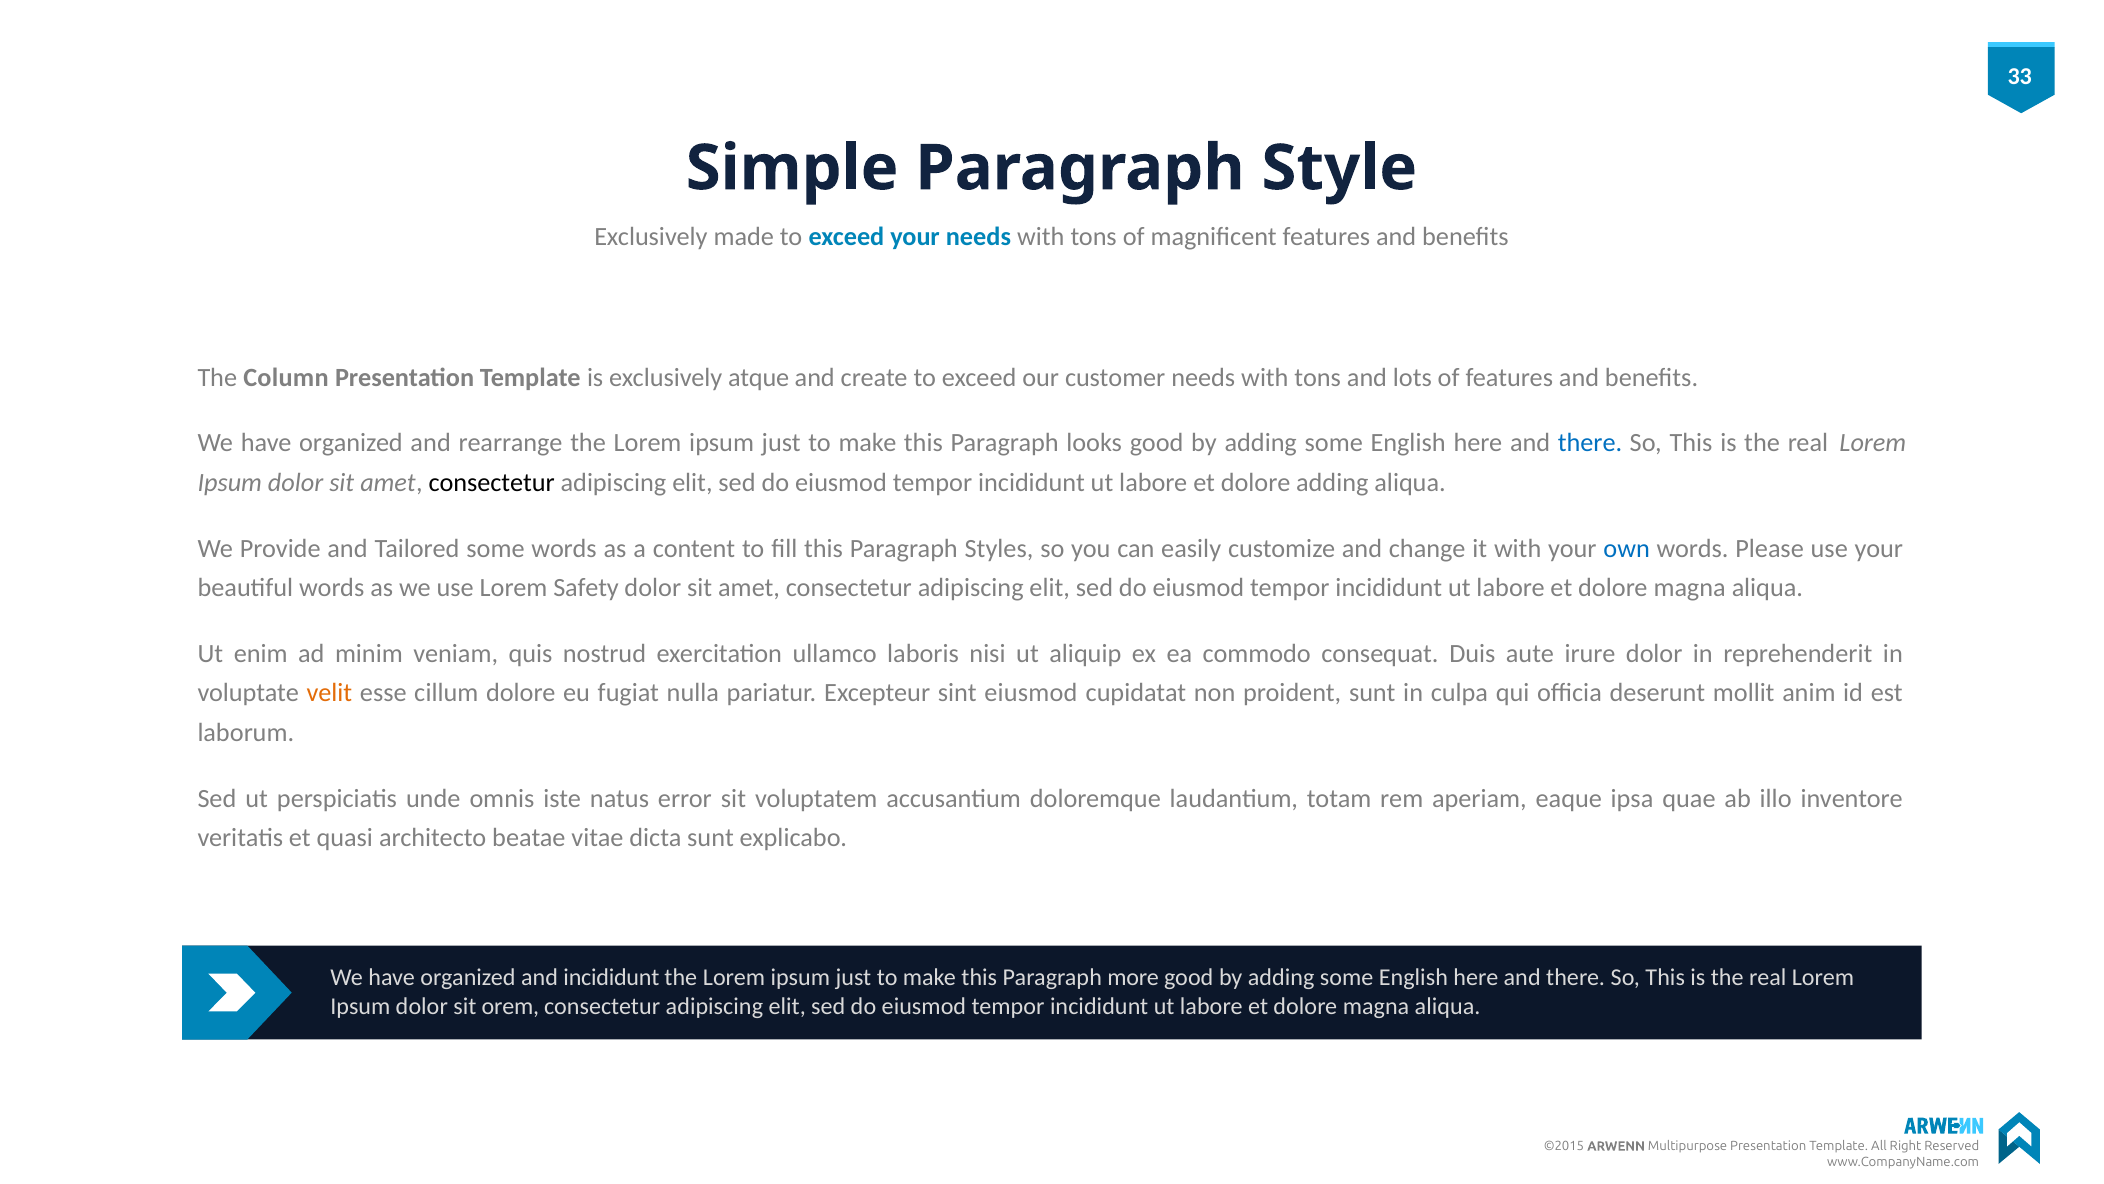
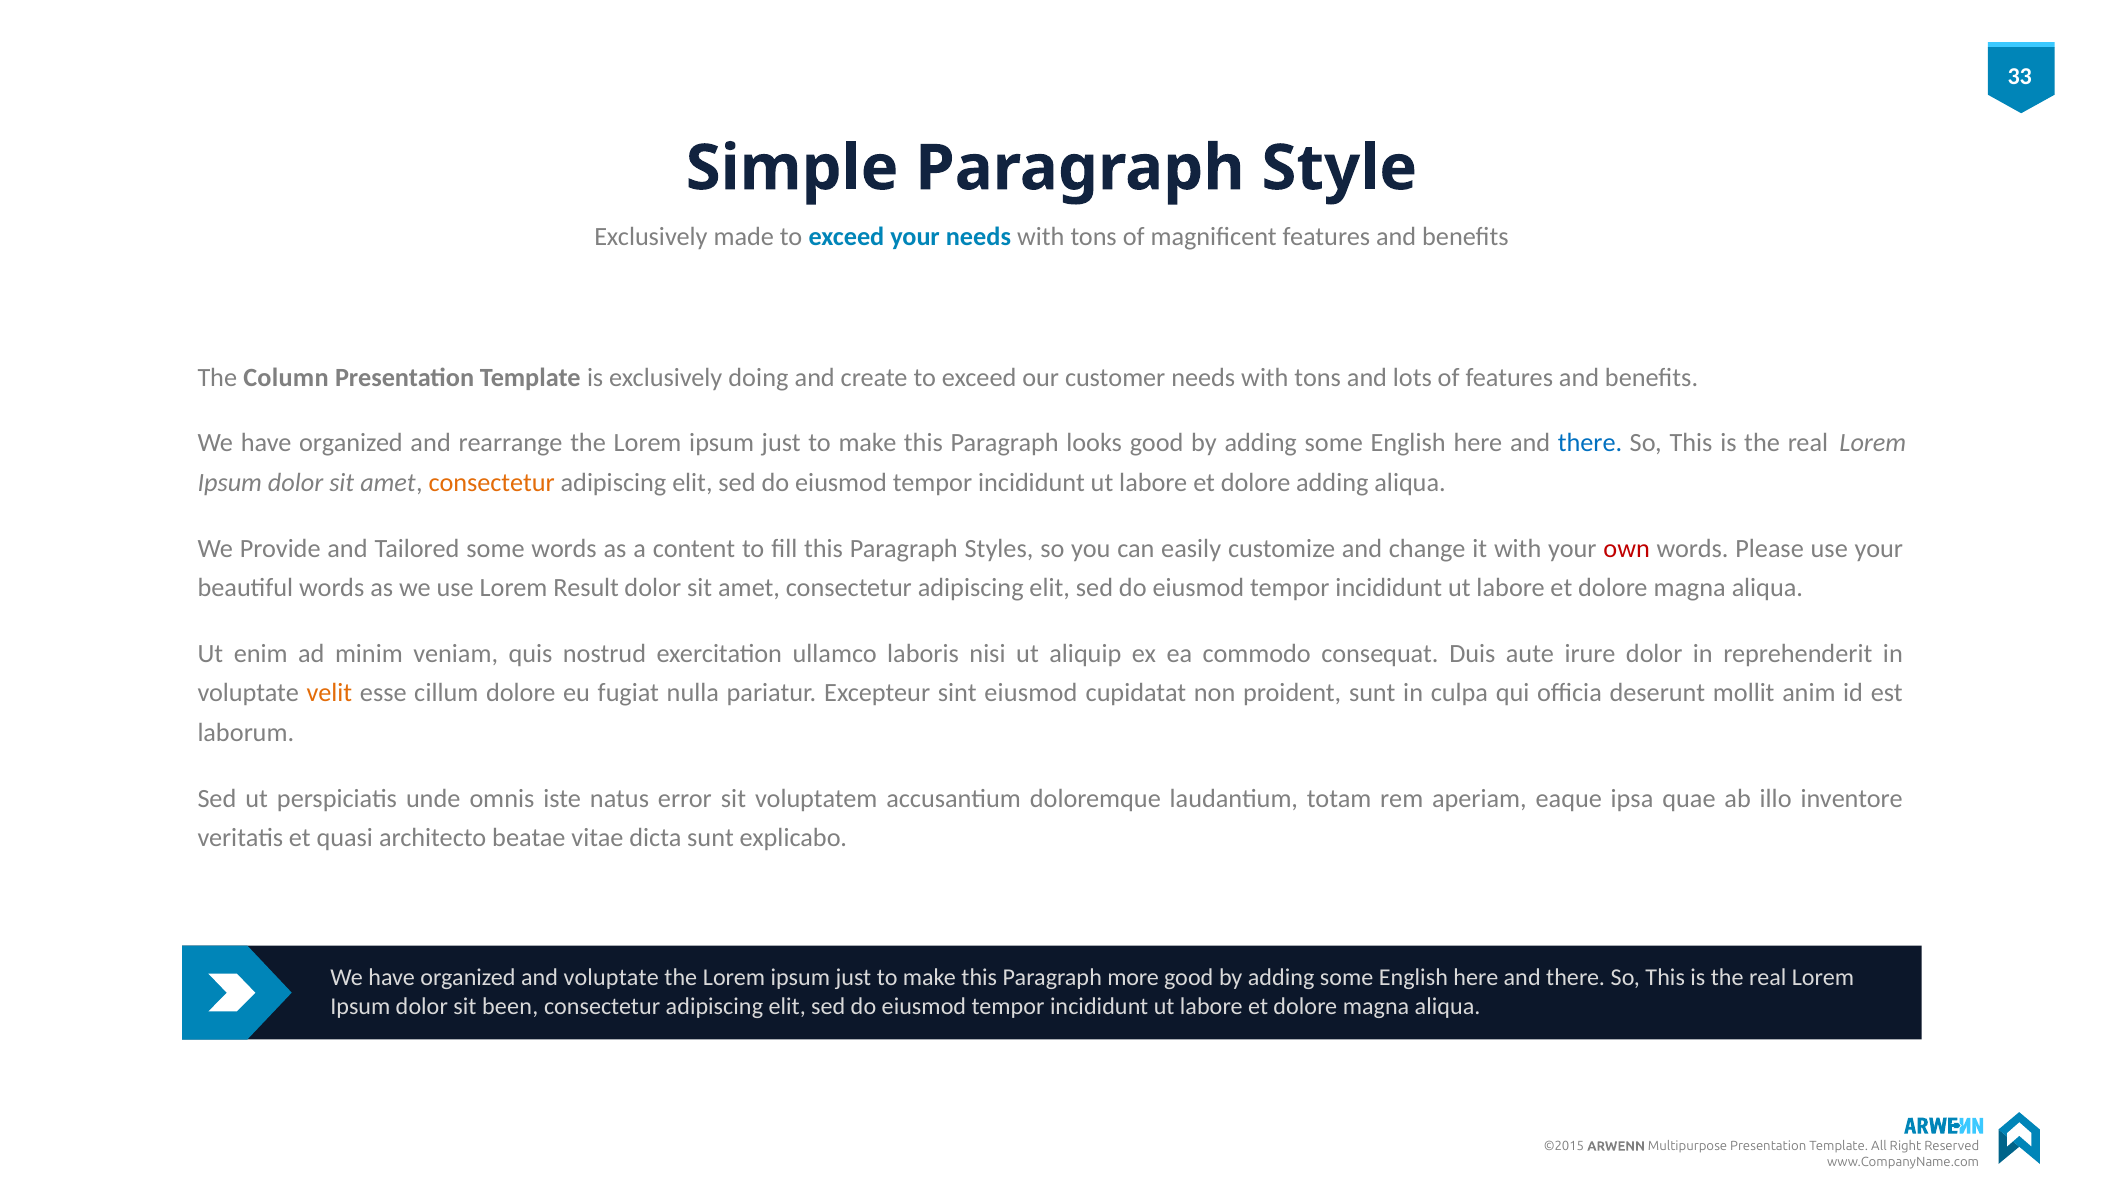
atque: atque -> doing
consectetur at (492, 482) colour: black -> orange
own colour: blue -> red
Safety: Safety -> Result
and incididunt: incididunt -> voluptate
orem: orem -> been
